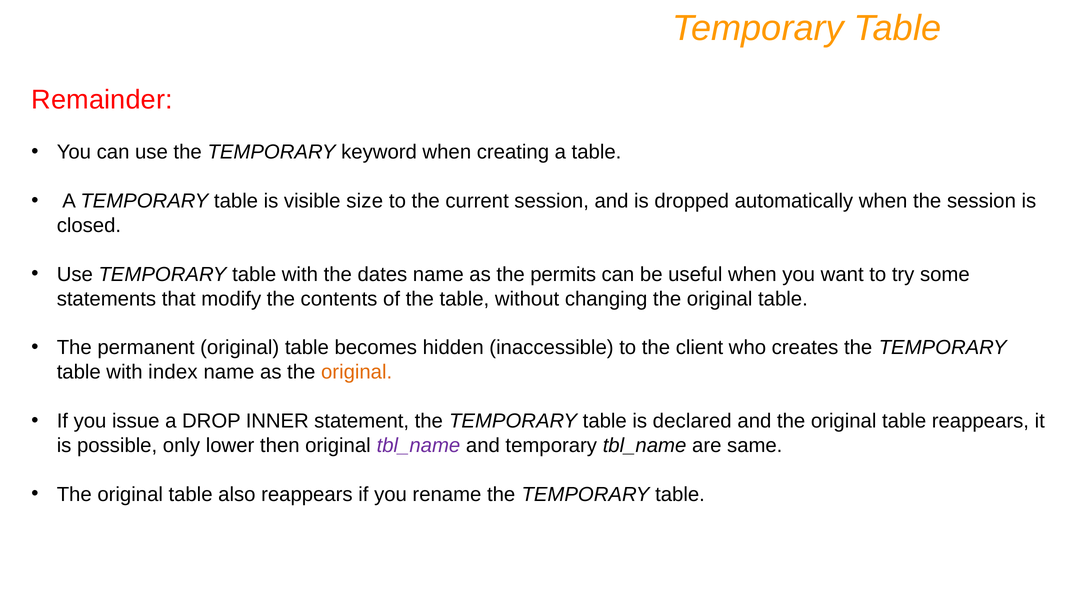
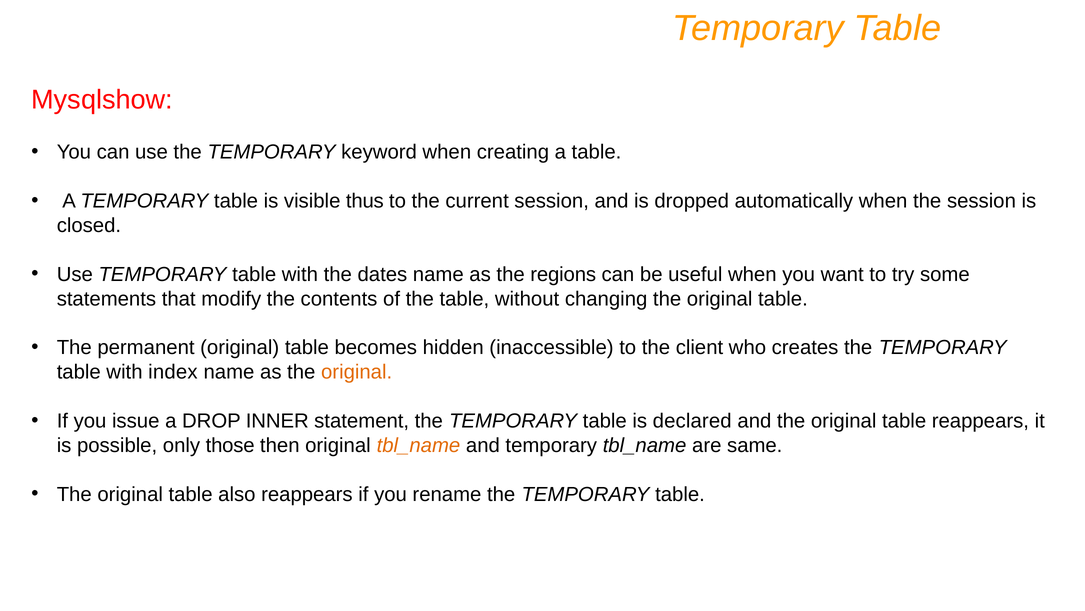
Remainder: Remainder -> Mysqlshow
size: size -> thus
permits: permits -> regions
lower: lower -> those
tbl_name at (418, 445) colour: purple -> orange
